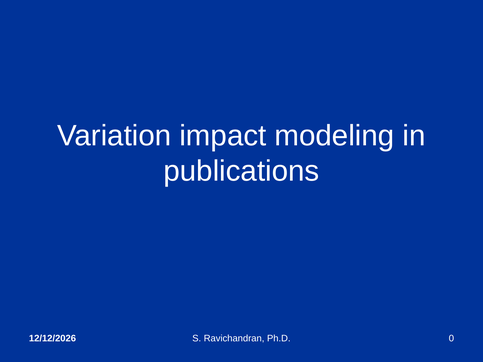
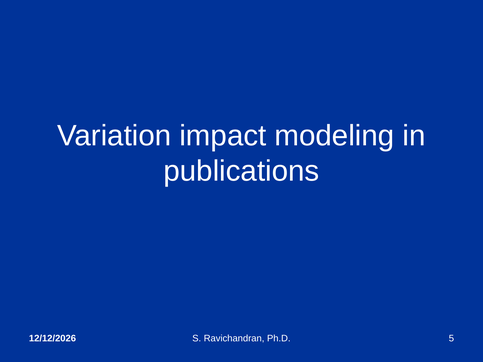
0: 0 -> 5
